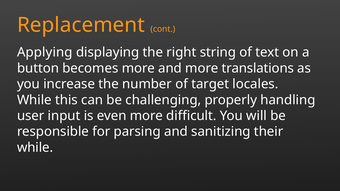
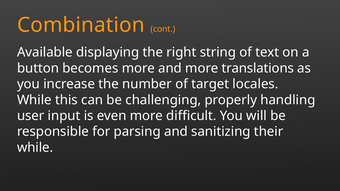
Replacement: Replacement -> Combination
Applying: Applying -> Available
